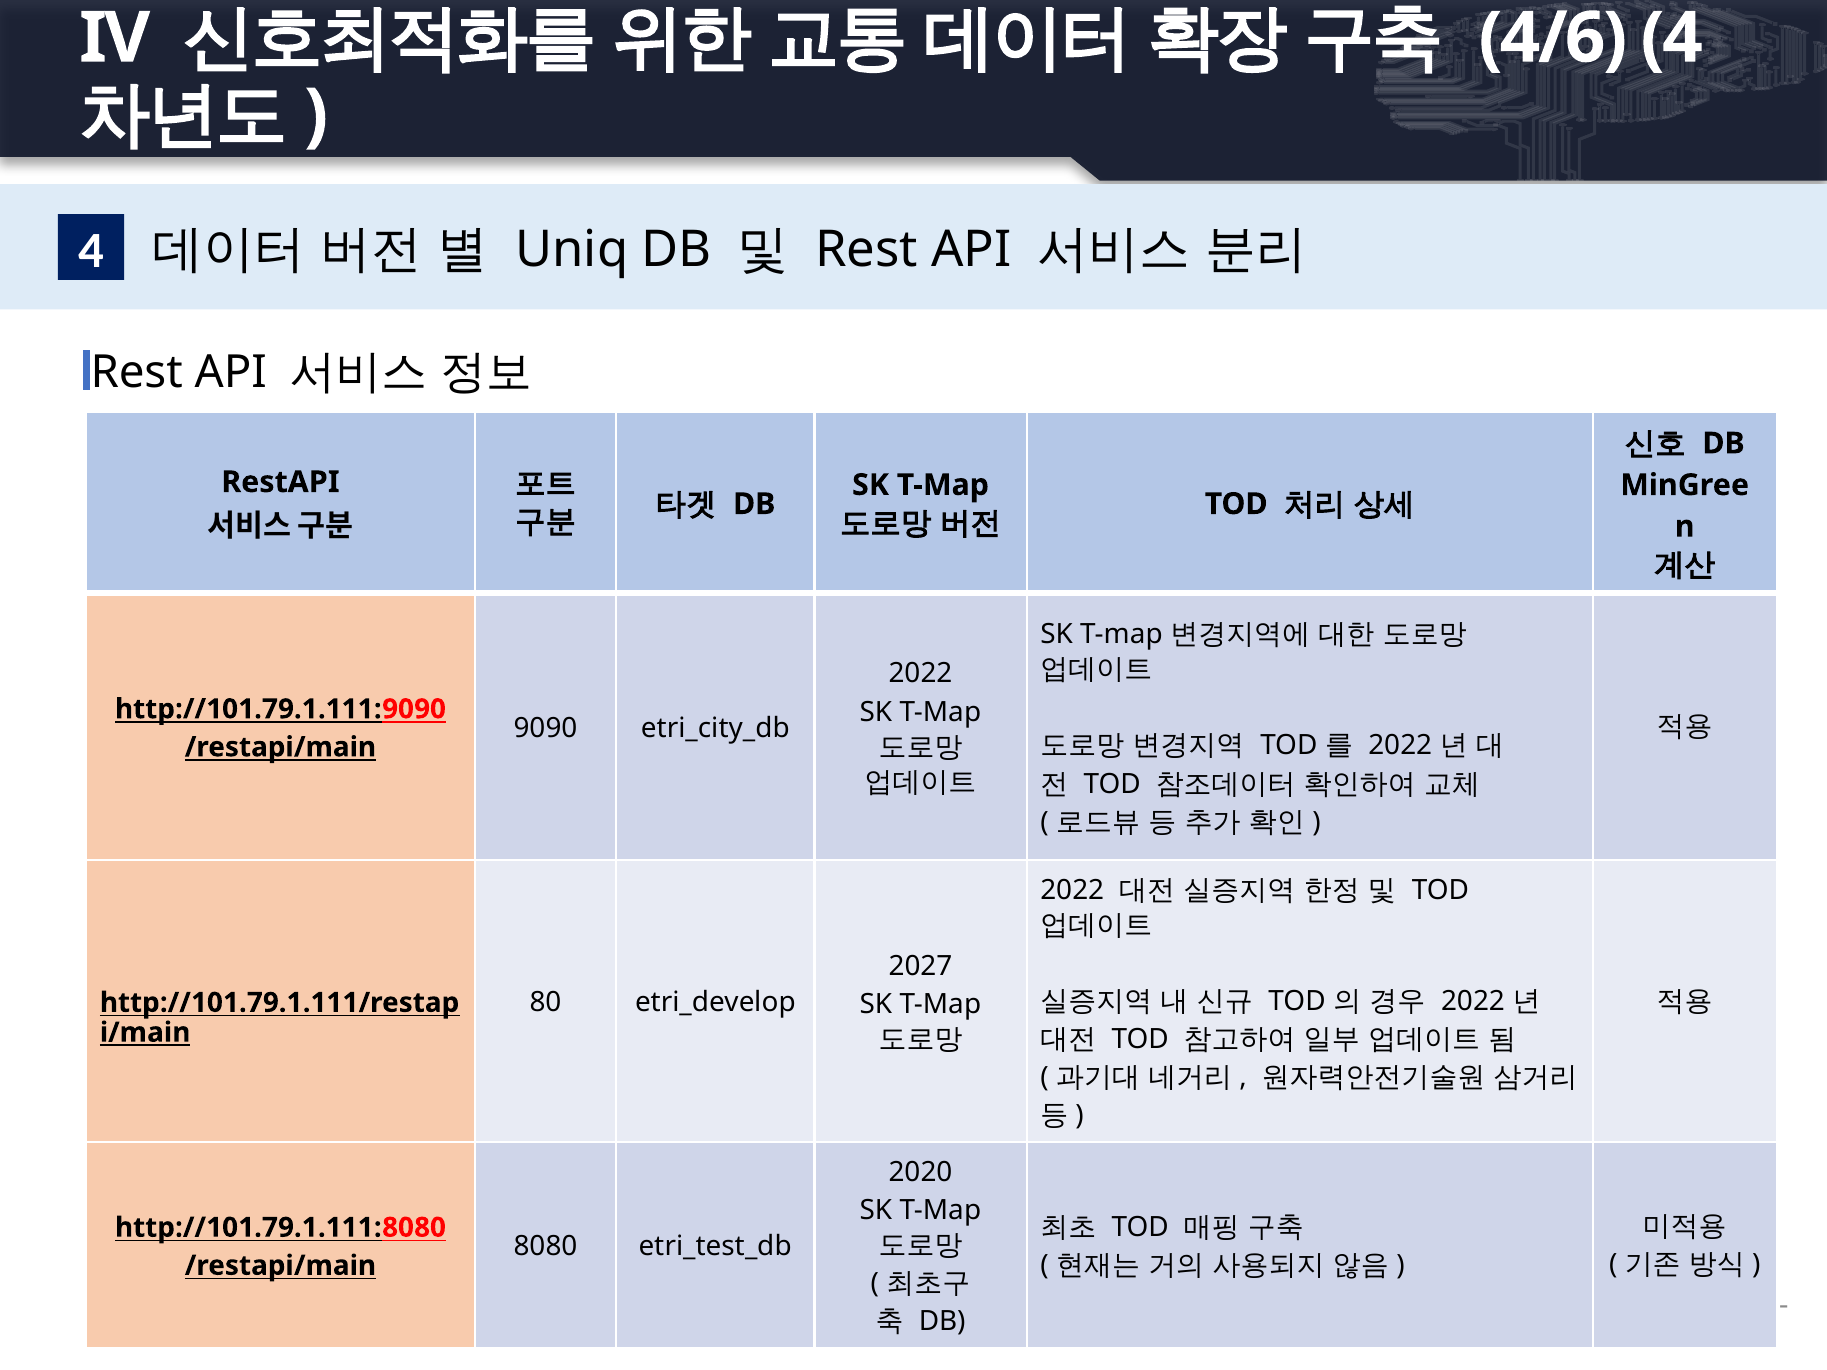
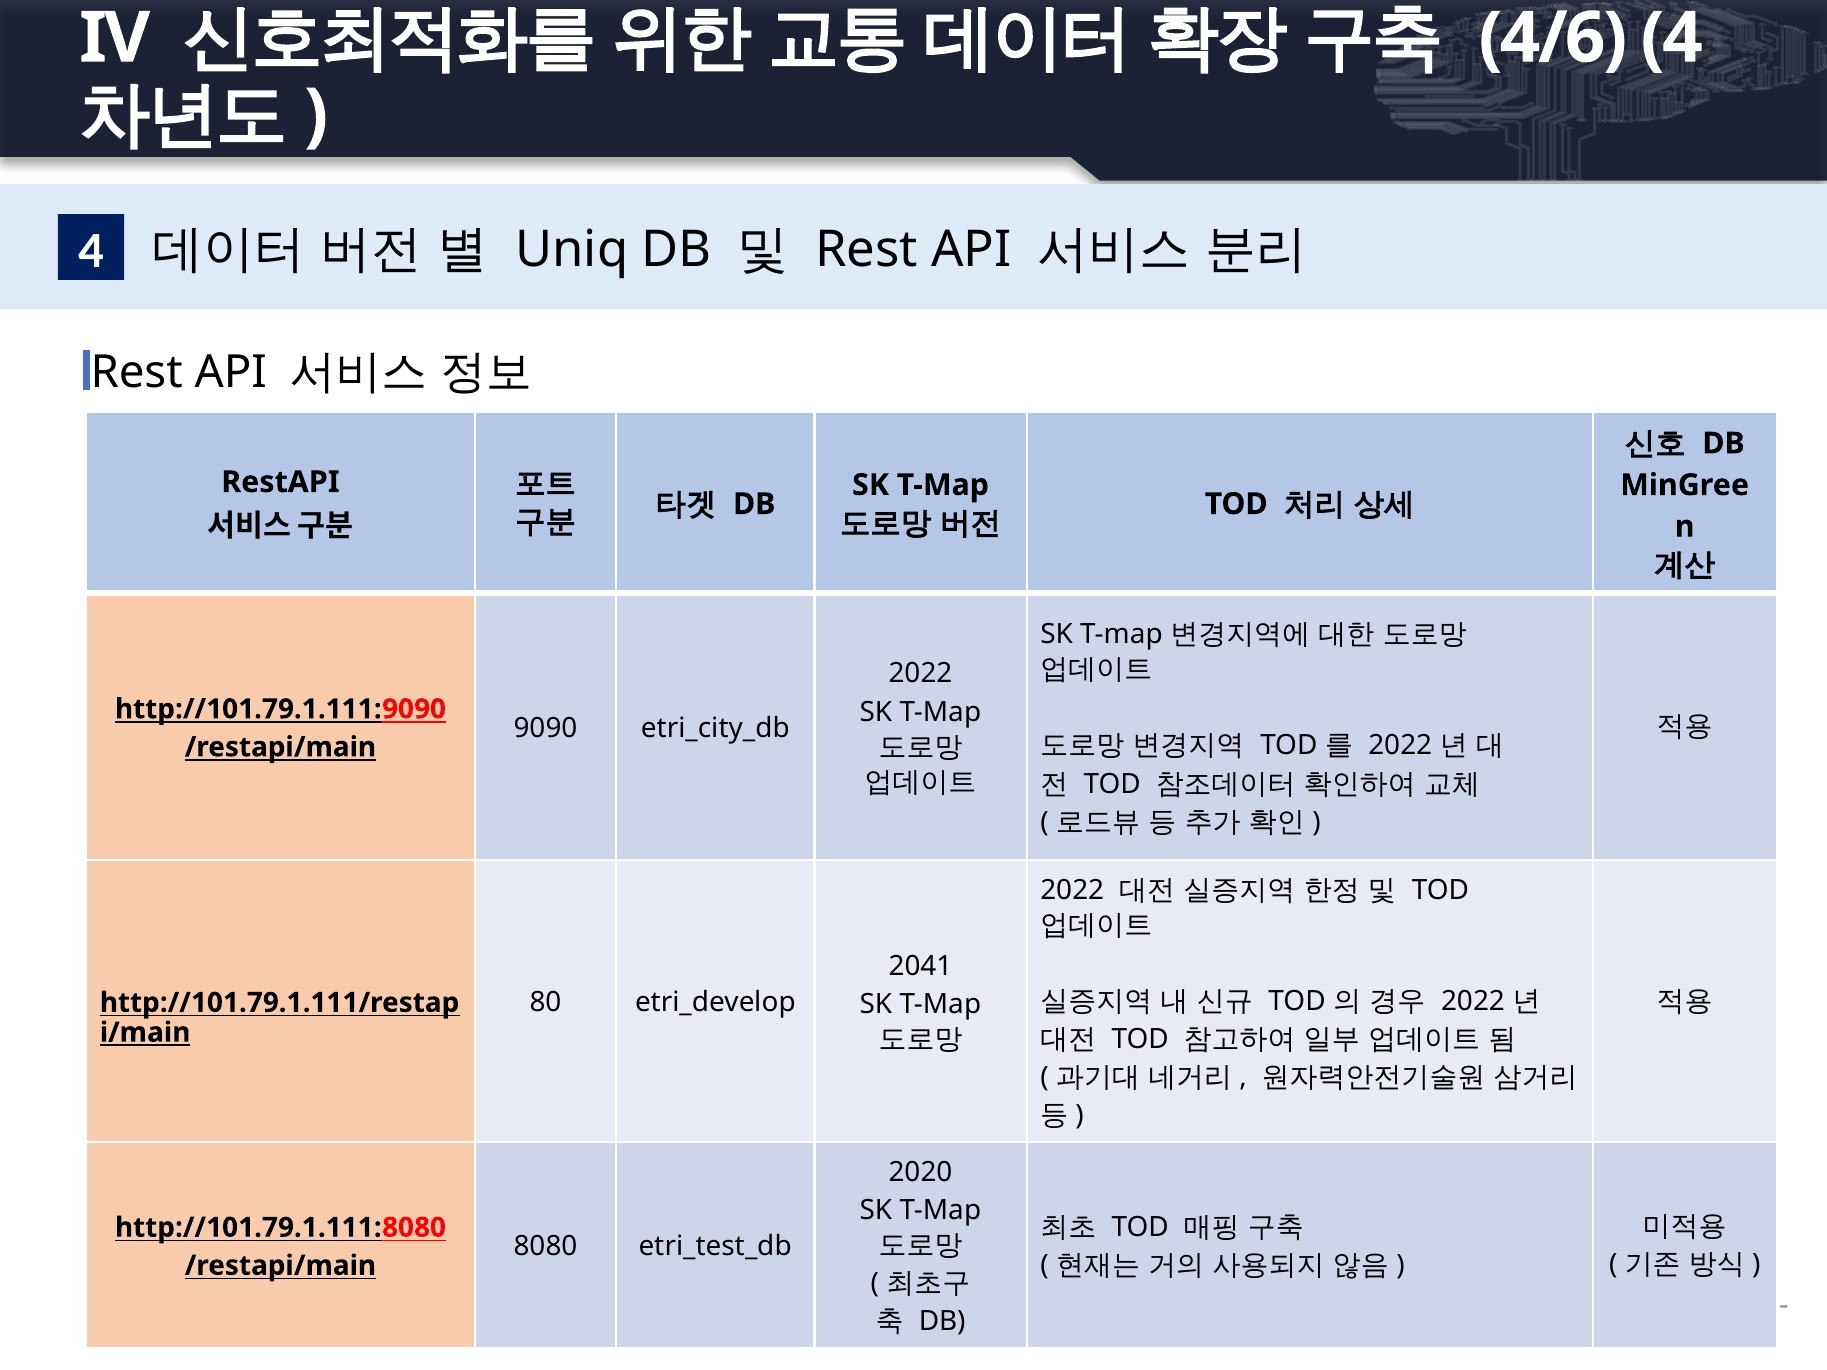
2027: 2027 -> 2041
